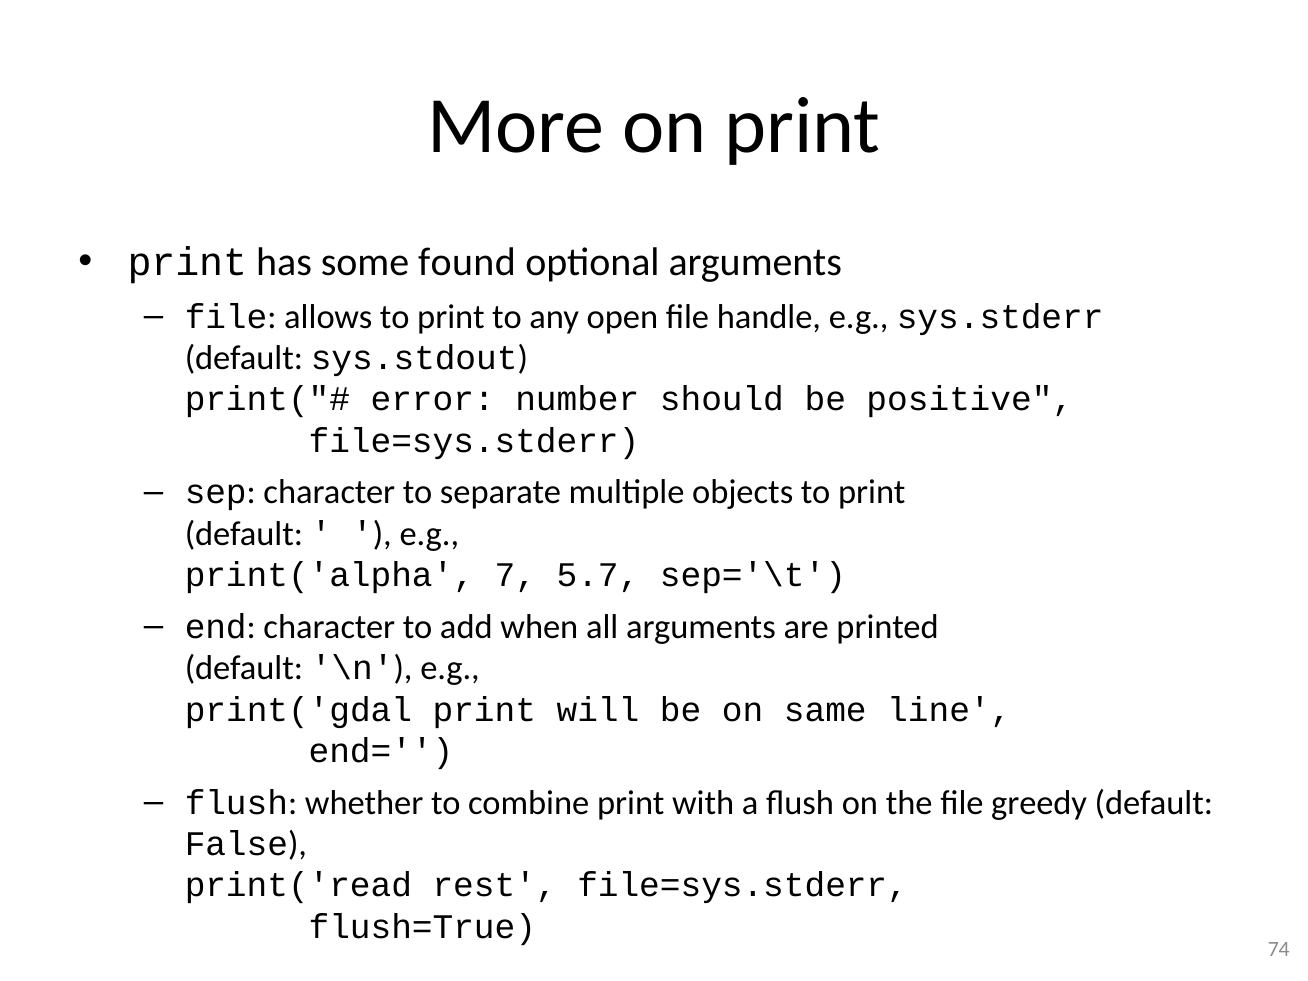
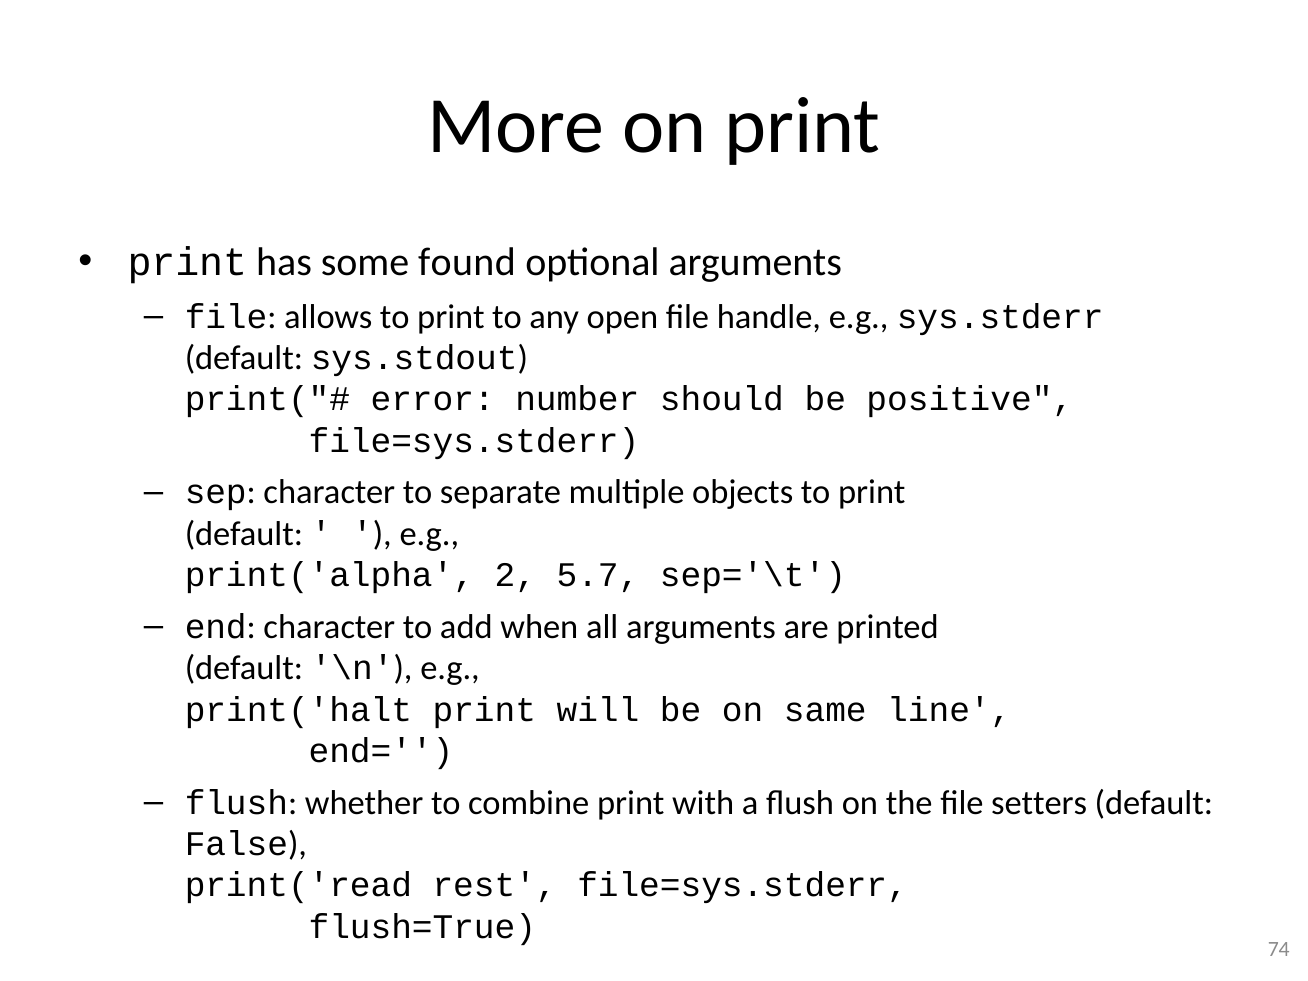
7: 7 -> 2
print('gdal: print('gdal -> print('halt
greedy: greedy -> setters
